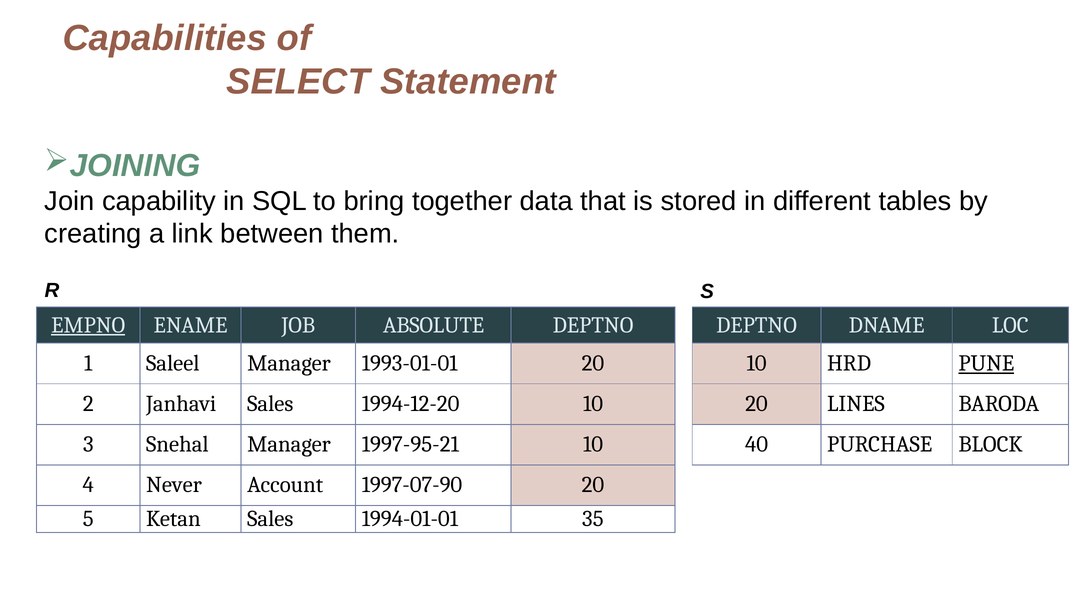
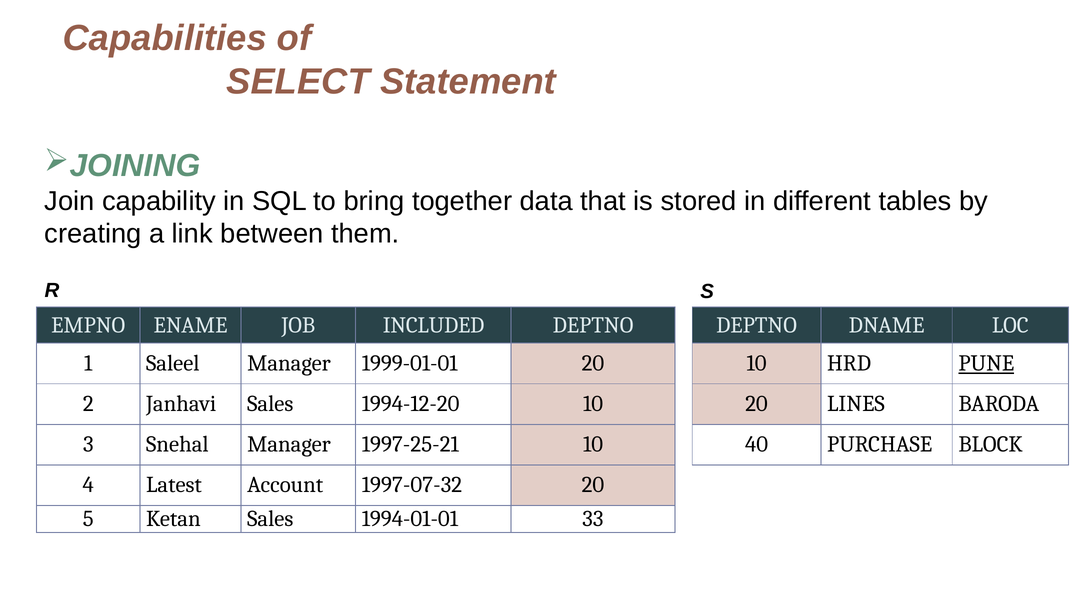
EMPNO underline: present -> none
ABSOLUTE: ABSOLUTE -> INCLUDED
1993-01-01: 1993-01-01 -> 1999-01-01
1997-95-21: 1997-95-21 -> 1997-25-21
Never: Never -> Latest
1997-07-90: 1997-07-90 -> 1997-07-32
35: 35 -> 33
